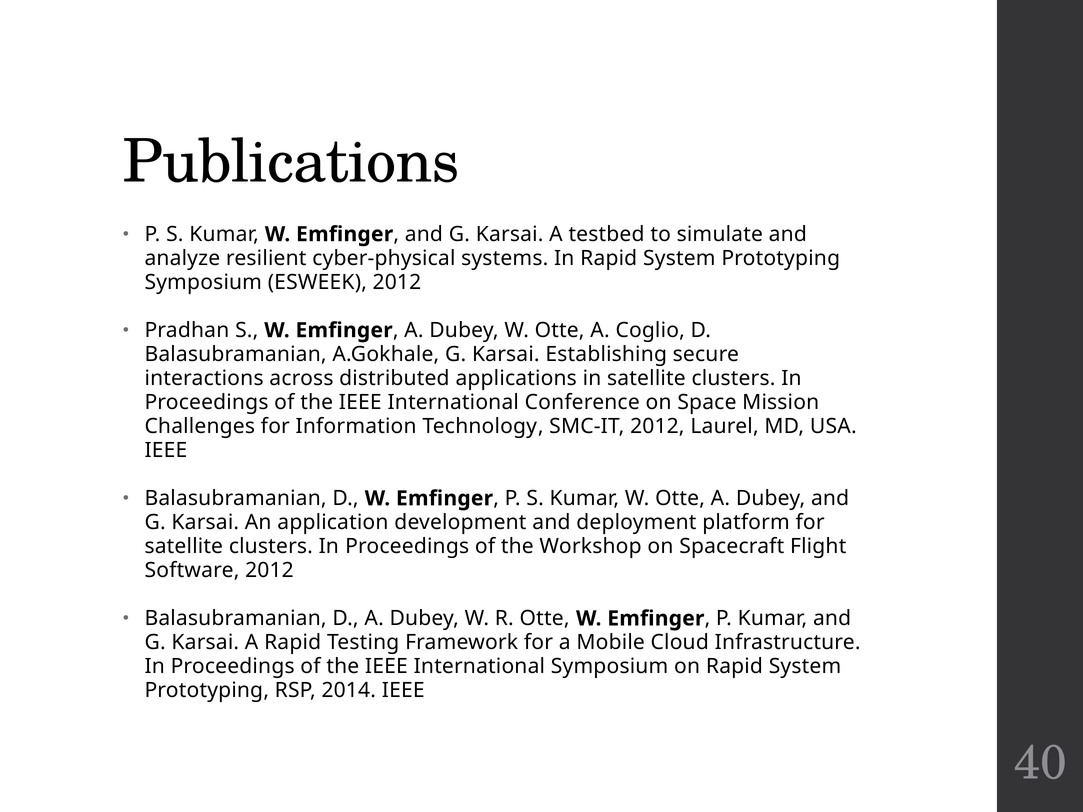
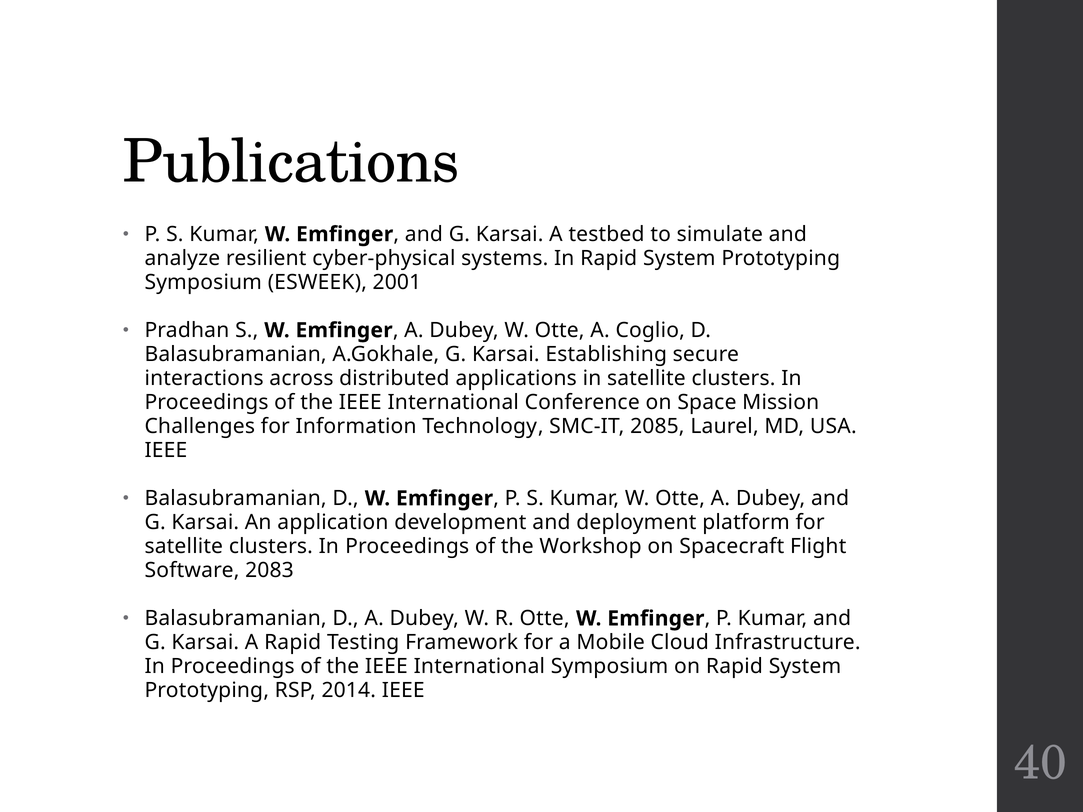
ESWEEK 2012: 2012 -> 2001
SMC-IT 2012: 2012 -> 2085
Software 2012: 2012 -> 2083
